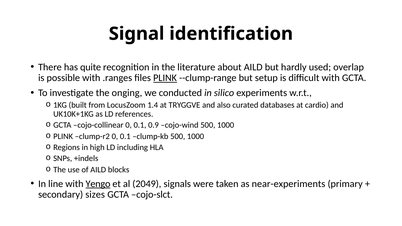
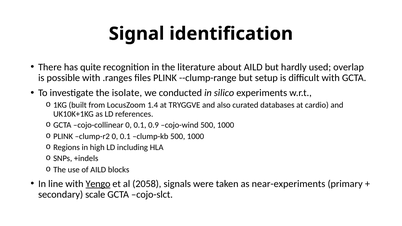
PLINK at (165, 78) underline: present -> none
onging: onging -> isolate
2049: 2049 -> 2058
sizes: sizes -> scale
